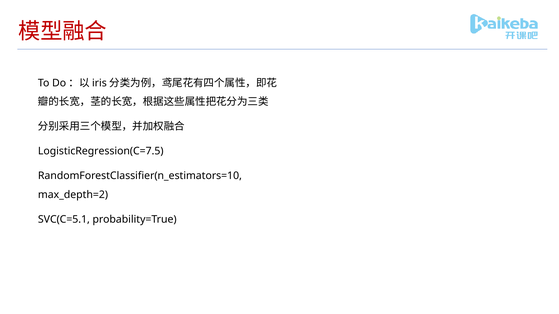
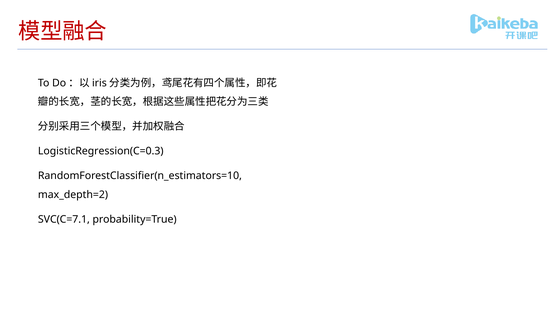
LogisticRegression(C=7.5: LogisticRegression(C=7.5 -> LogisticRegression(C=0.3
SVC(C=5.1: SVC(C=5.1 -> SVC(C=7.1
